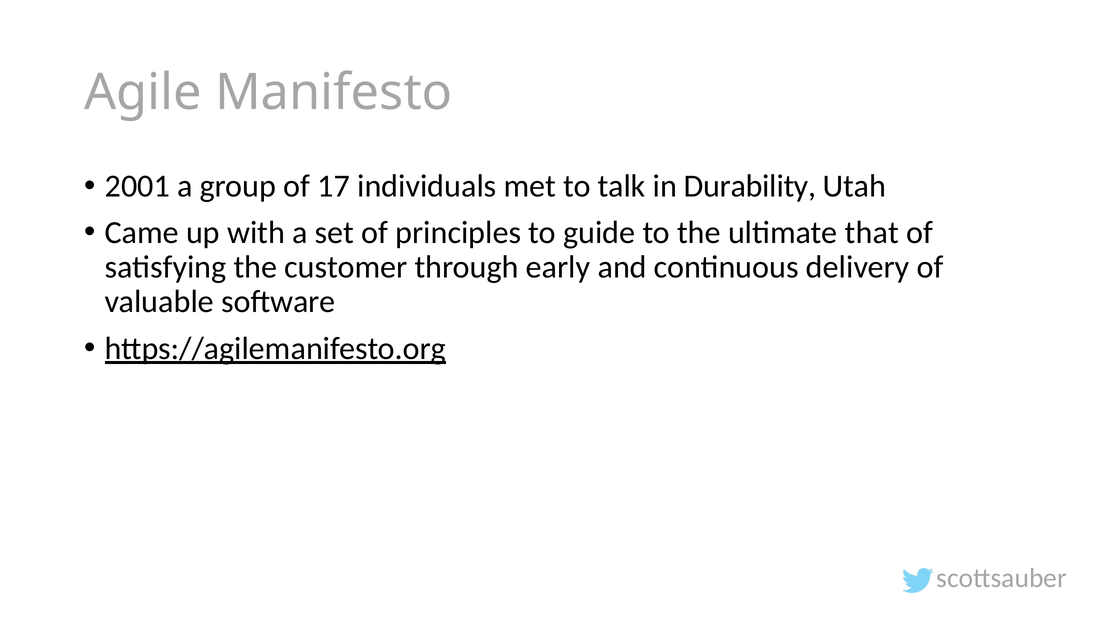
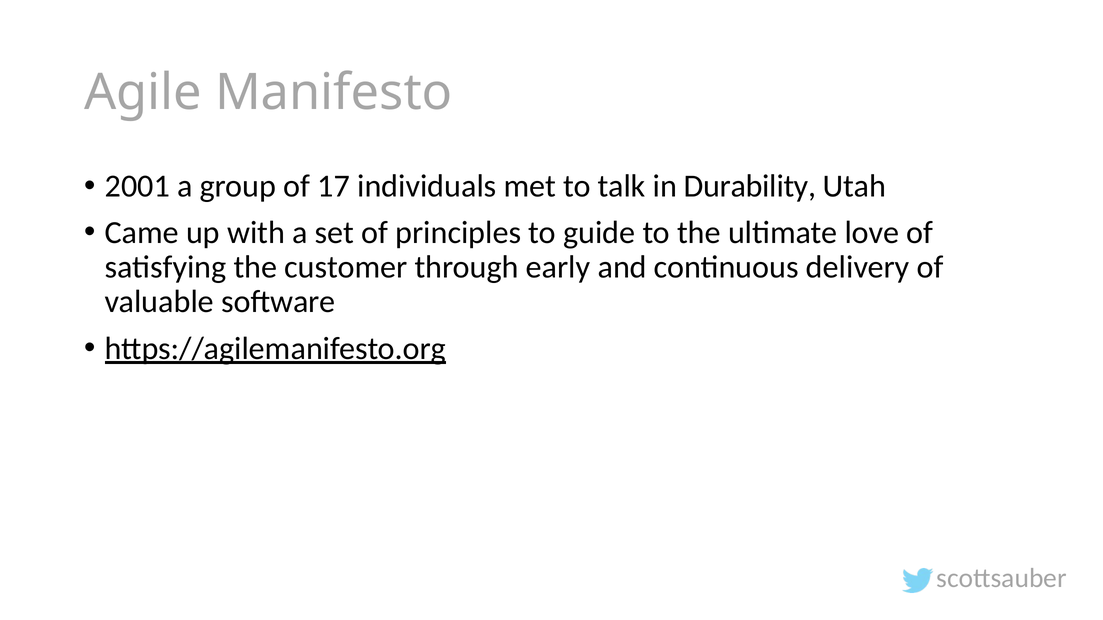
that: that -> love
